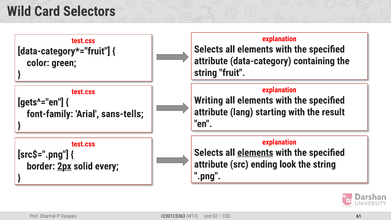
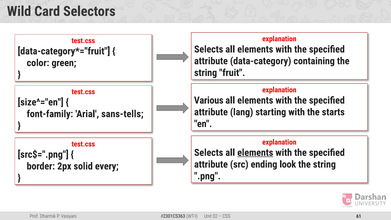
Writing: Writing -> Various
gets^="en: gets^="en -> size^="en
result: result -> starts
2px underline: present -> none
